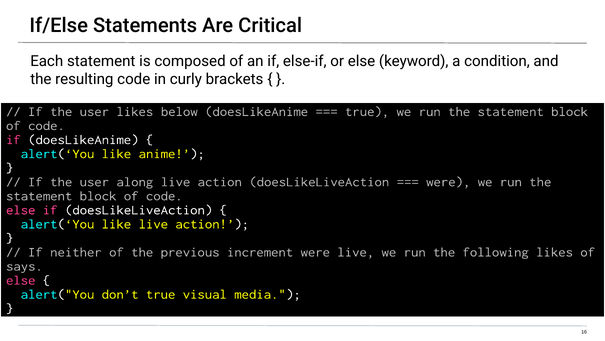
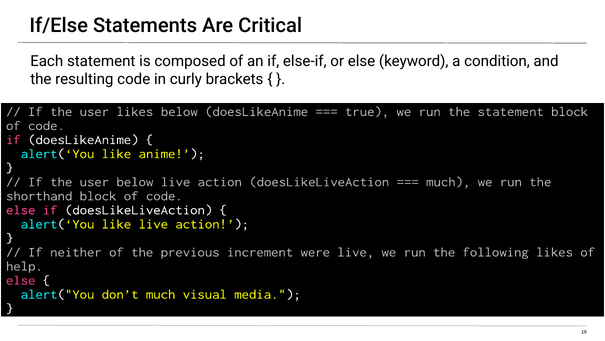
user along: along -> below
were at (448, 181): were -> much
statement at (39, 195): statement -> shorthand
says: says -> help
don’t true: true -> much
